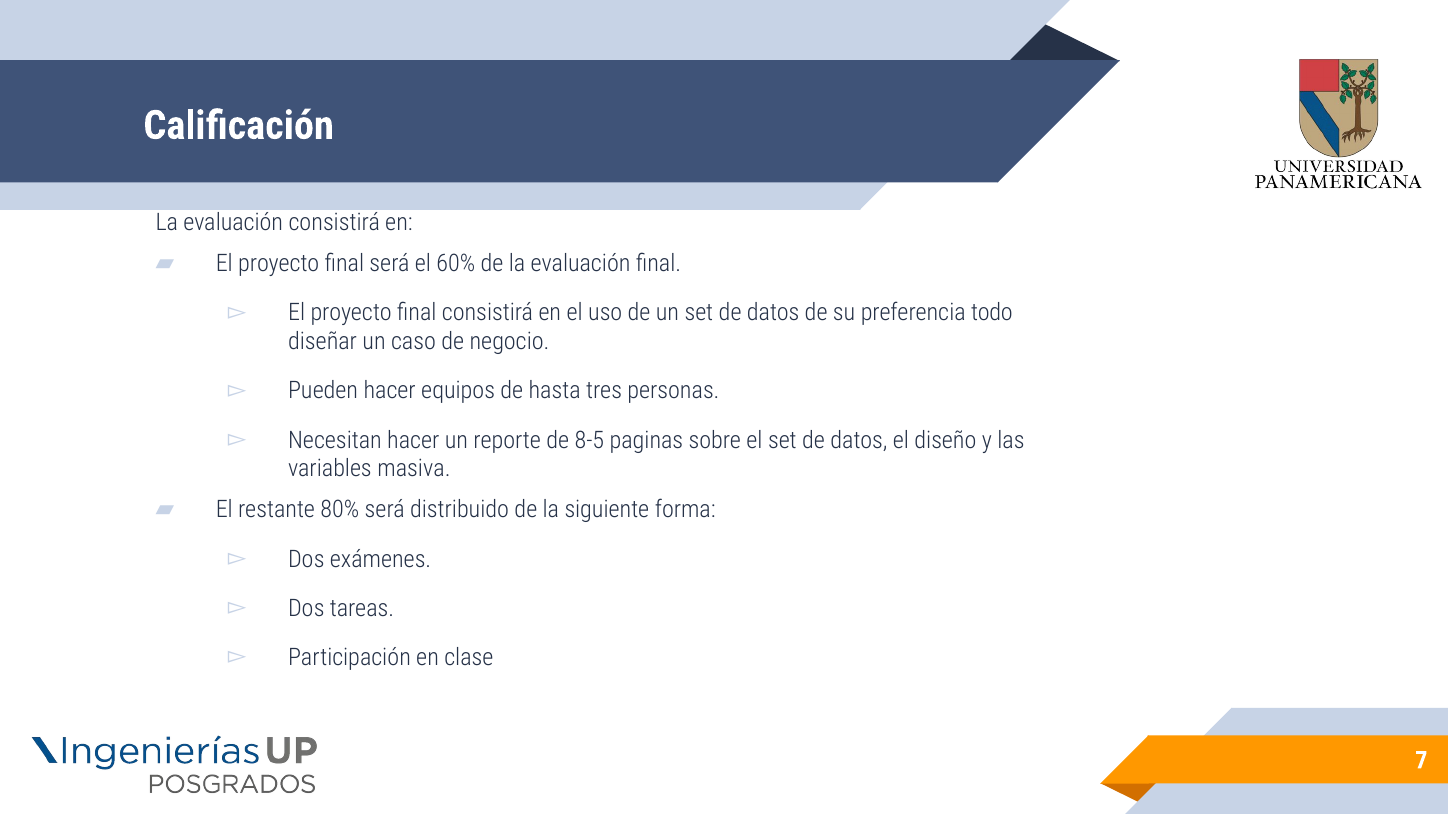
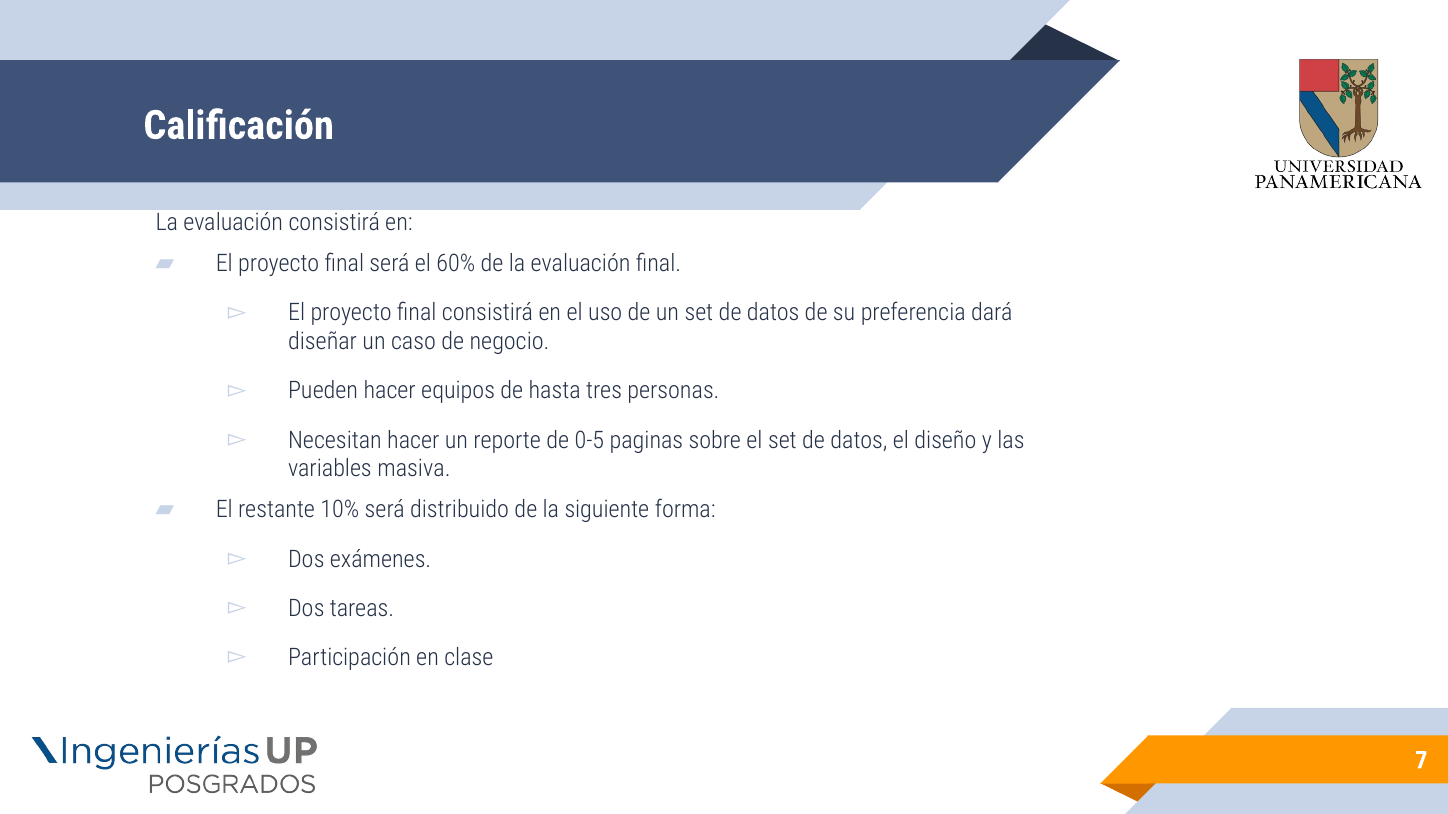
todo: todo -> dará
8-5: 8-5 -> 0-5
80%: 80% -> 10%
